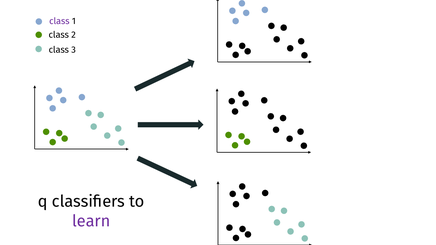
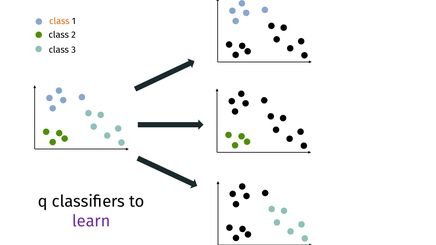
class at (59, 21) colour: purple -> orange
